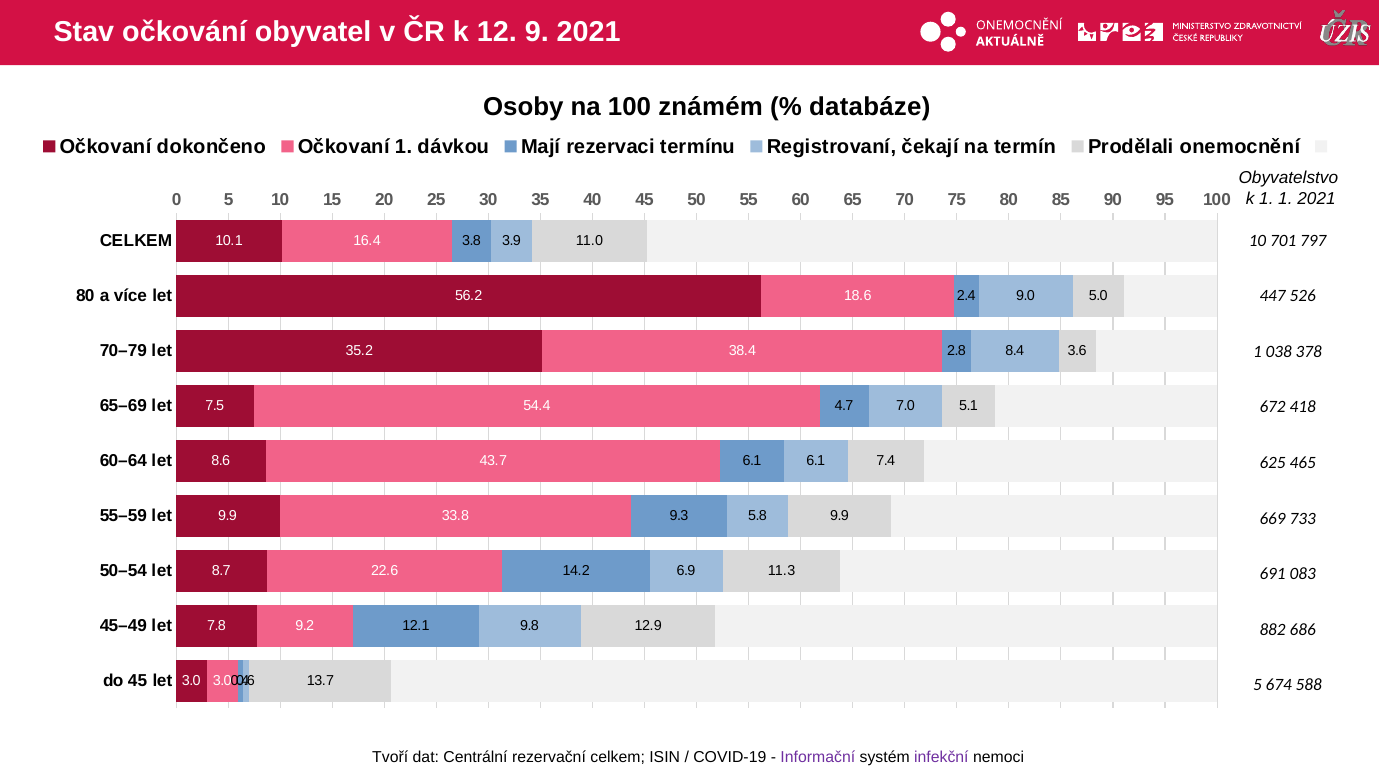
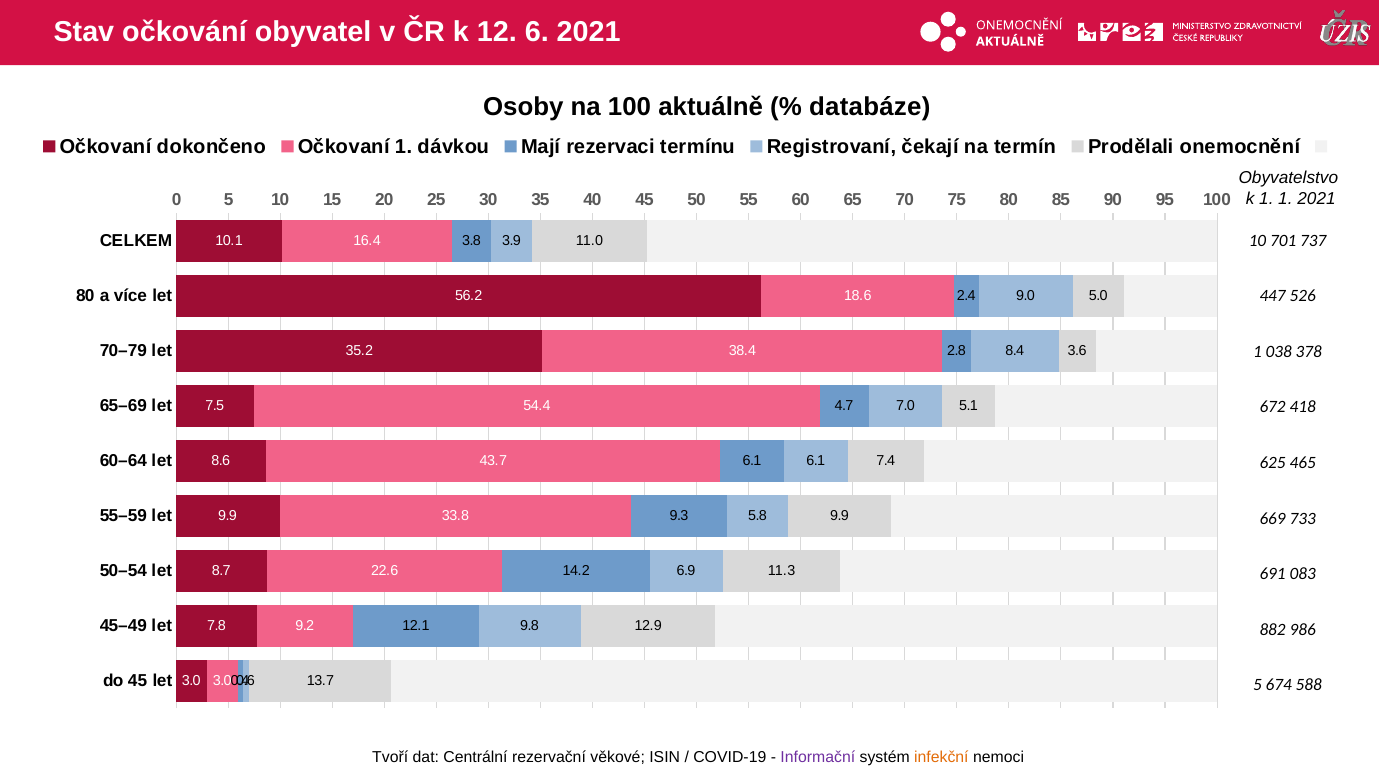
9: 9 -> 6
známém: známém -> aktuálně
797: 797 -> 737
686: 686 -> 986
rezervační celkem: celkem -> věkové
infekční colour: purple -> orange
